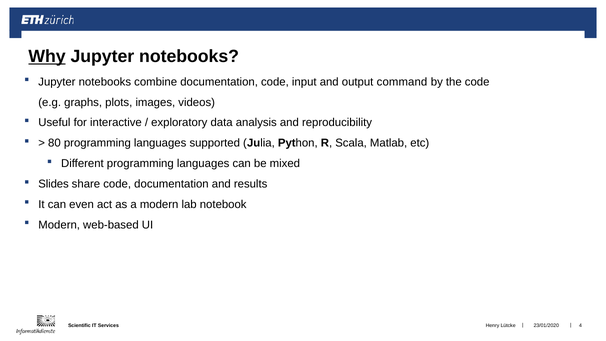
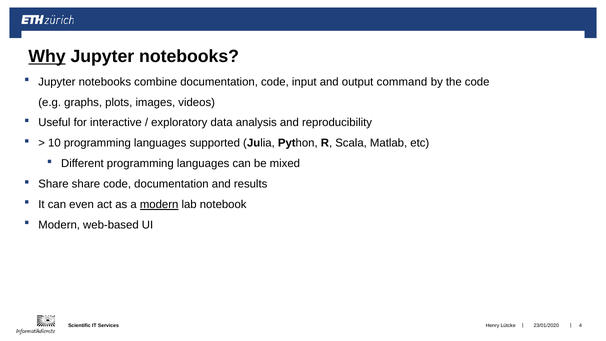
80: 80 -> 10
Slides at (54, 184): Slides -> Share
modern at (159, 204) underline: none -> present
